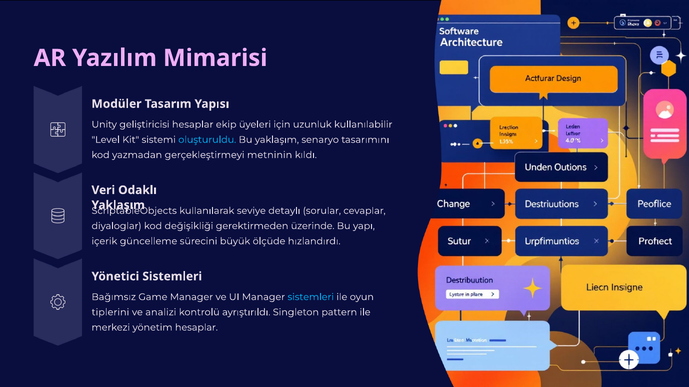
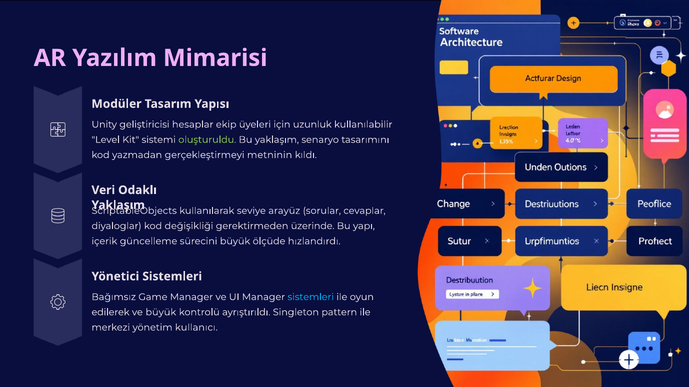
oluşturuldu colour: light blue -> light green
detaylı: detaylı -> arayüz
tiplerini: tiplerini -> edilerek
ve analizi: analizi -> büyük
yönetim hesaplar: hesaplar -> kullanıcı
